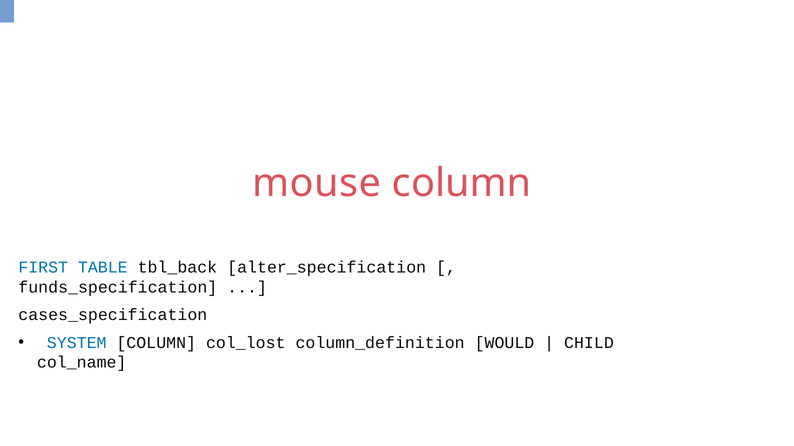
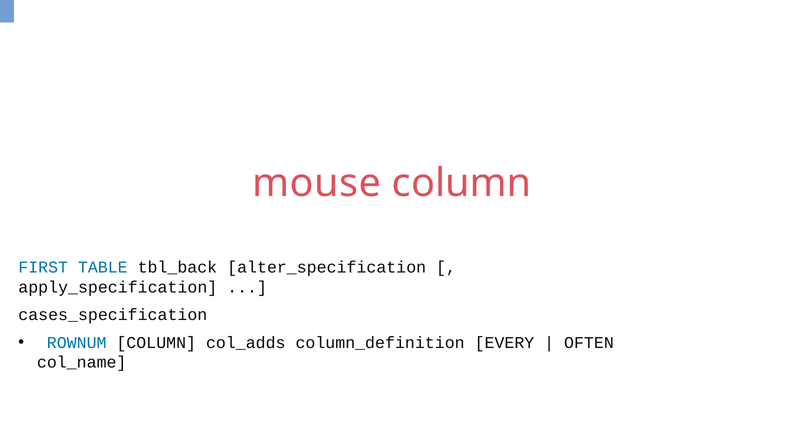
funds_specification: funds_specification -> apply_specification
SYSTEM: SYSTEM -> ROWNUM
col_lost: col_lost -> col_adds
WOULD: WOULD -> EVERY
CHILD: CHILD -> OFTEN
